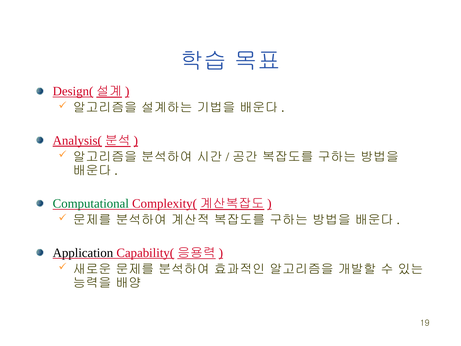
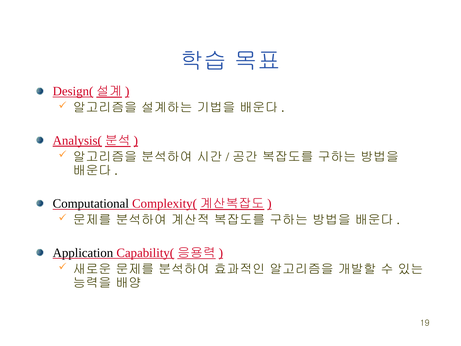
Computational colour: green -> black
